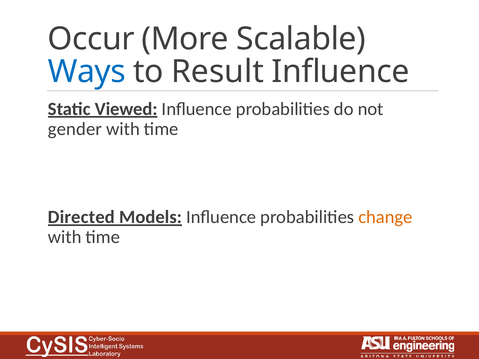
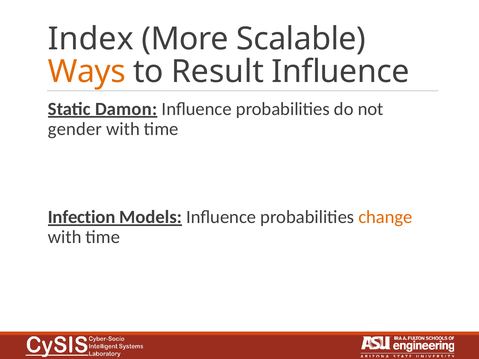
Occur: Occur -> Index
Ways colour: blue -> orange
Viewed: Viewed -> Damon
Directed: Directed -> Infection
